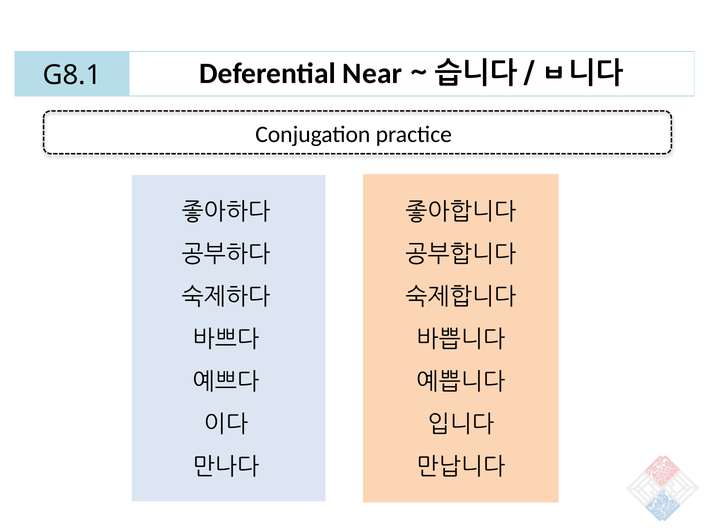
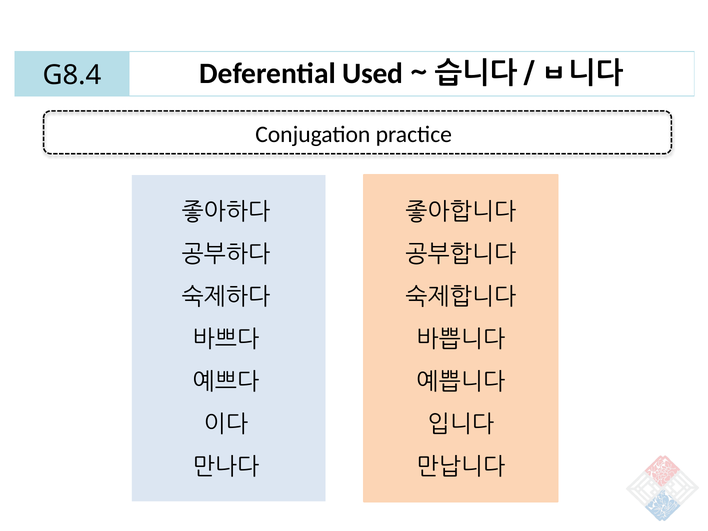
G8.1: G8.1 -> G8.4
Near: Near -> Used
